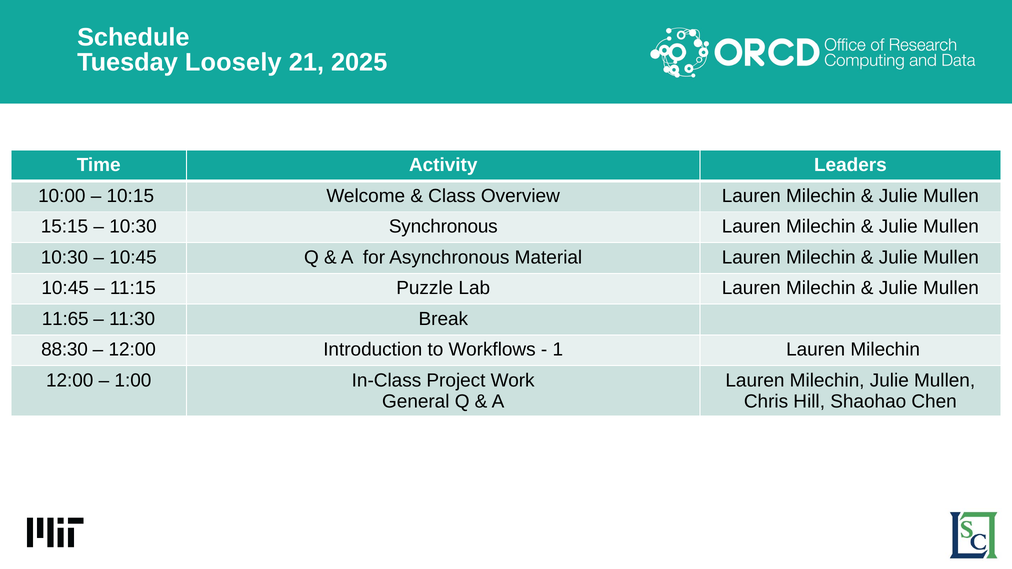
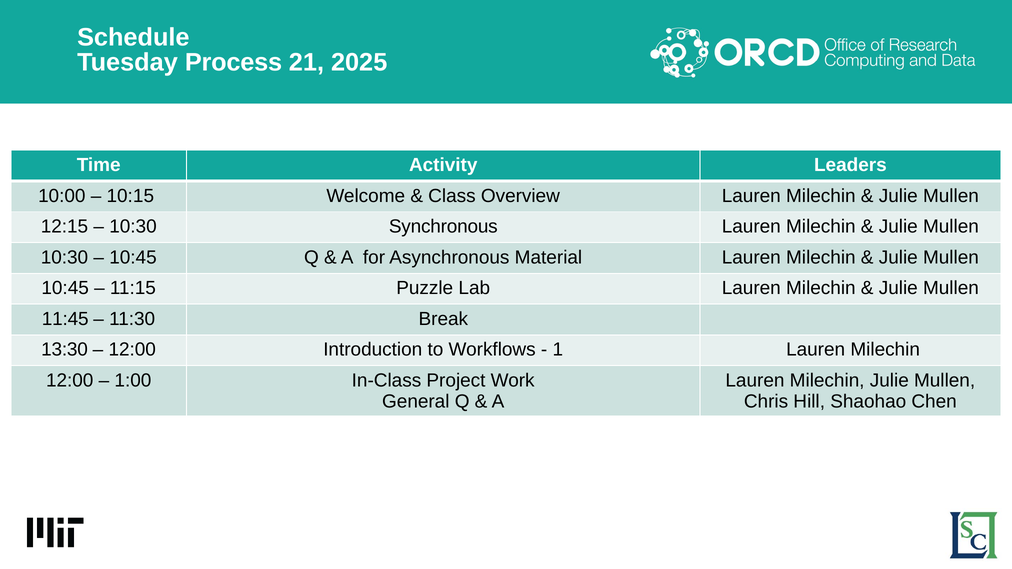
Loosely: Loosely -> Process
15:15: 15:15 -> 12:15
11:65: 11:65 -> 11:45
88:30: 88:30 -> 13:30
